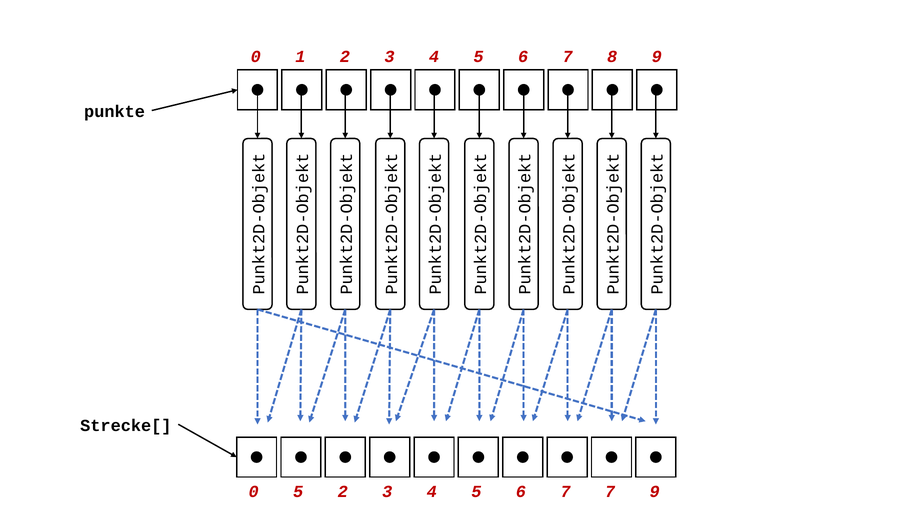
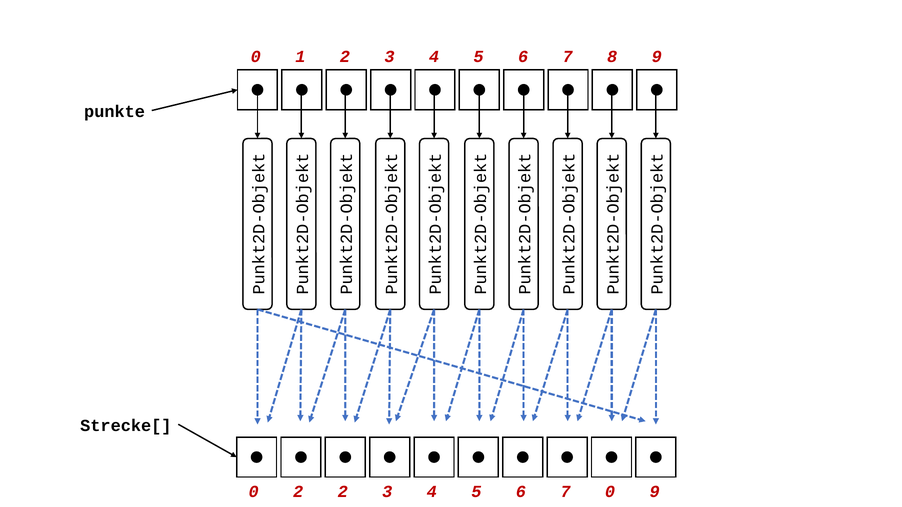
0 5: 5 -> 2
3 7: 7 -> 0
